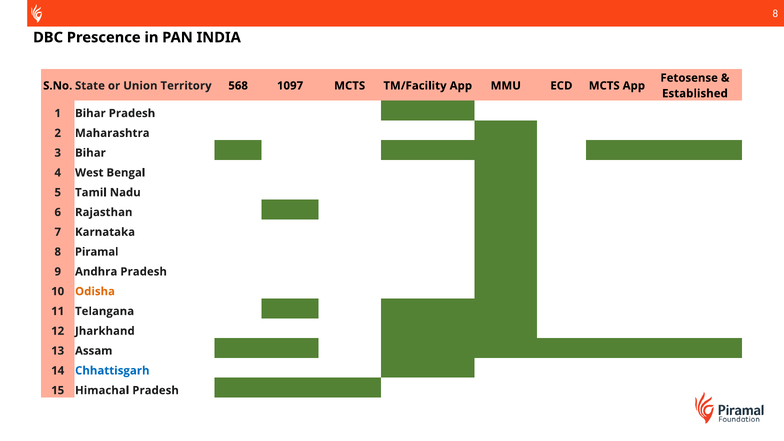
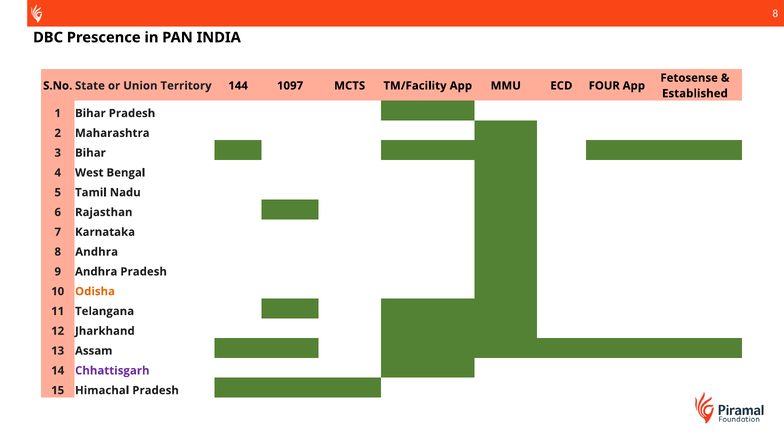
568: 568 -> 144
ECD MCTS: MCTS -> FOUR
8 Piramal: Piramal -> Andhra
Chhattisgarh colour: blue -> purple
